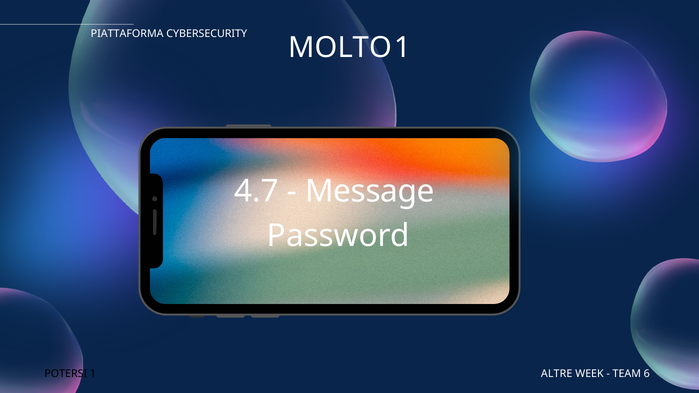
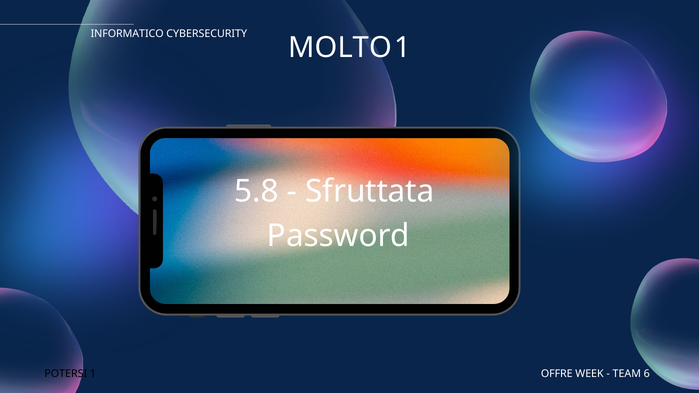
PIATTAFORMA: PIATTAFORMA -> INFORMATICO
4.7: 4.7 -> 5.8
Message: Message -> Sfruttata
ALTRE: ALTRE -> OFFRE
